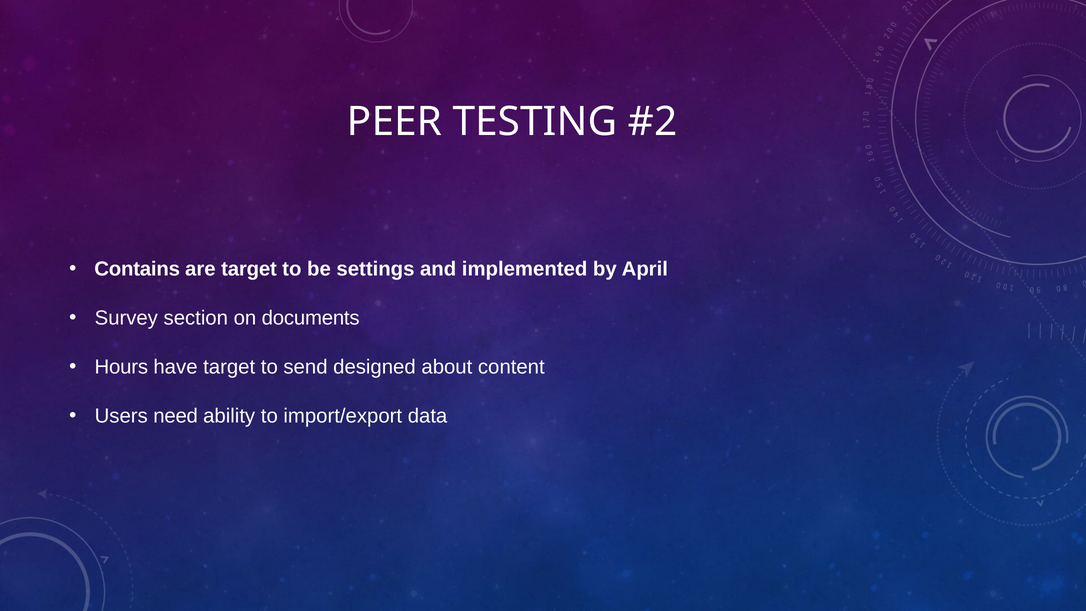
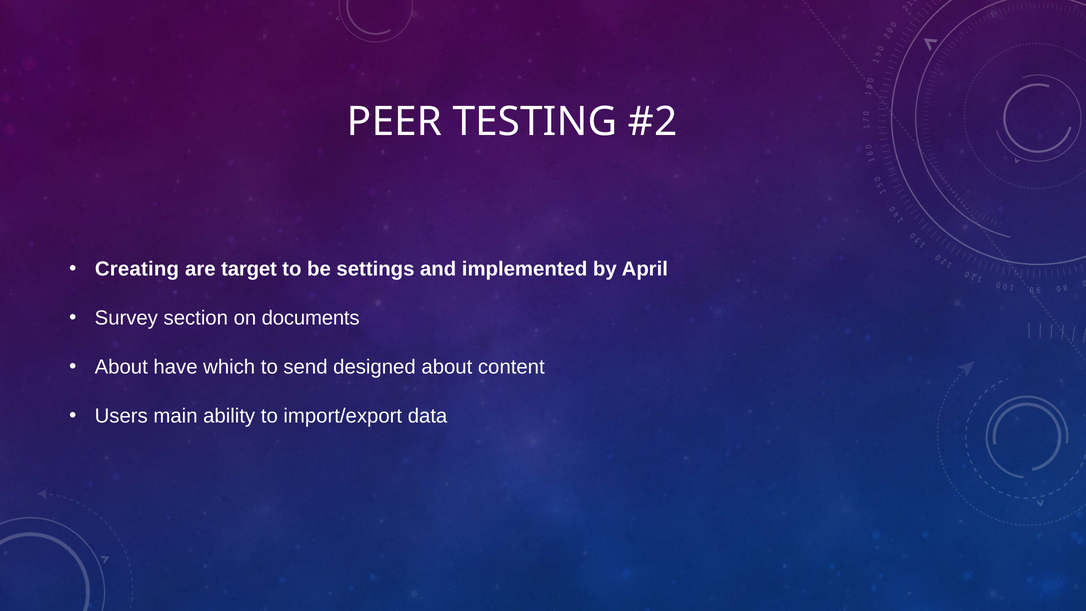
Contains: Contains -> Creating
Hours at (121, 367): Hours -> About
have target: target -> which
need: need -> main
